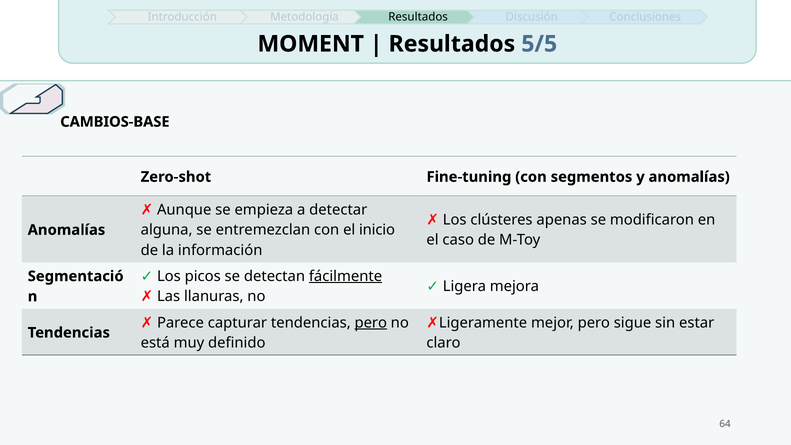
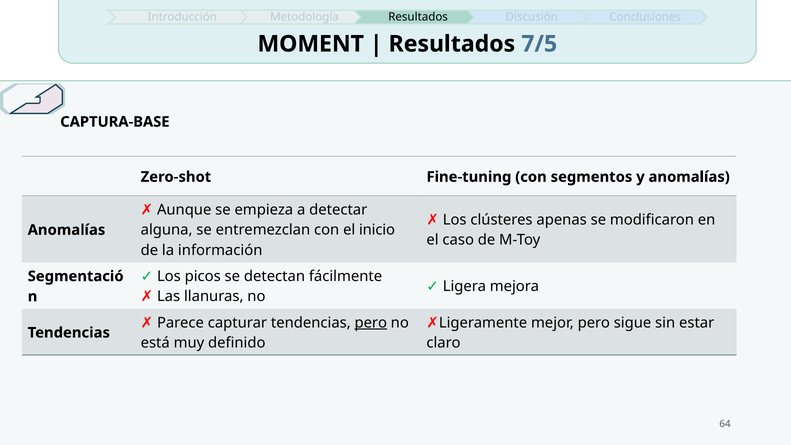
5/5: 5/5 -> 7/5
CAMBIOS-BASE: CAMBIOS-BASE -> CAPTURA-BASE
fácilmente underline: present -> none
